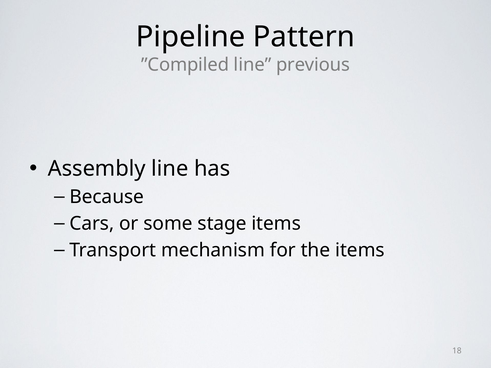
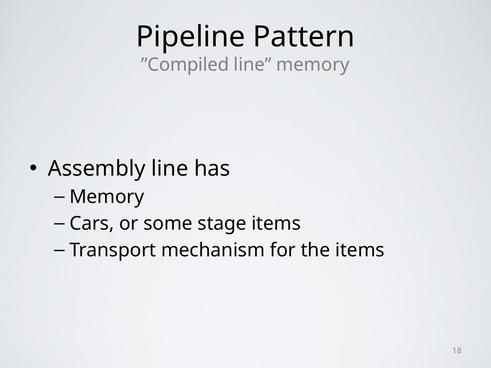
line previous: previous -> memory
Because at (107, 197): Because -> Memory
